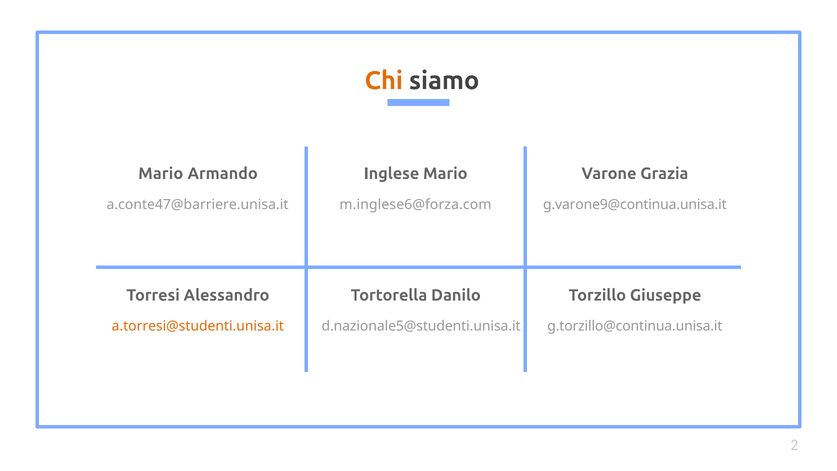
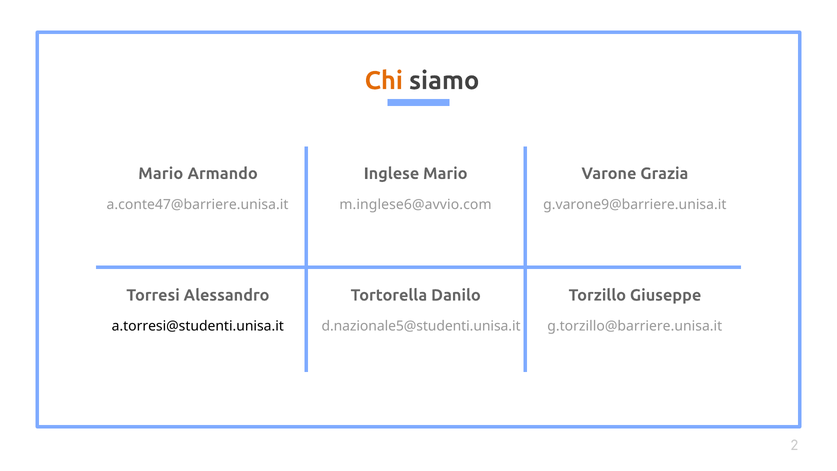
m.inglese6@forza.com: m.inglese6@forza.com -> m.inglese6@avvio.com
g.varone9@continua.unisa.it: g.varone9@continua.unisa.it -> g.varone9@barriere.unisa.it
a.torresi@studenti.unisa.it colour: orange -> black
g.torzillo@continua.unisa.it: g.torzillo@continua.unisa.it -> g.torzillo@barriere.unisa.it
